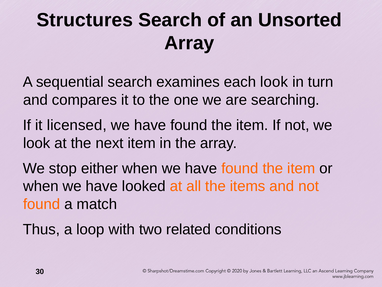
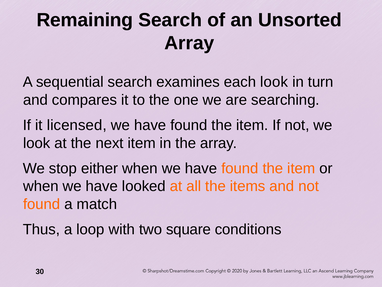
Structures: Structures -> Remaining
related: related -> square
